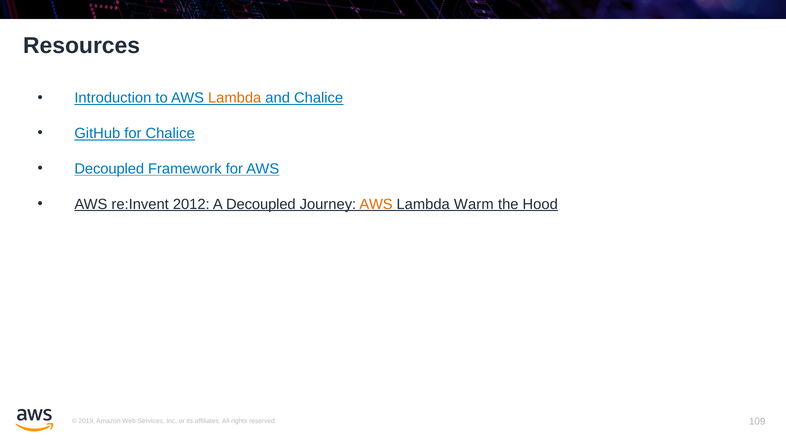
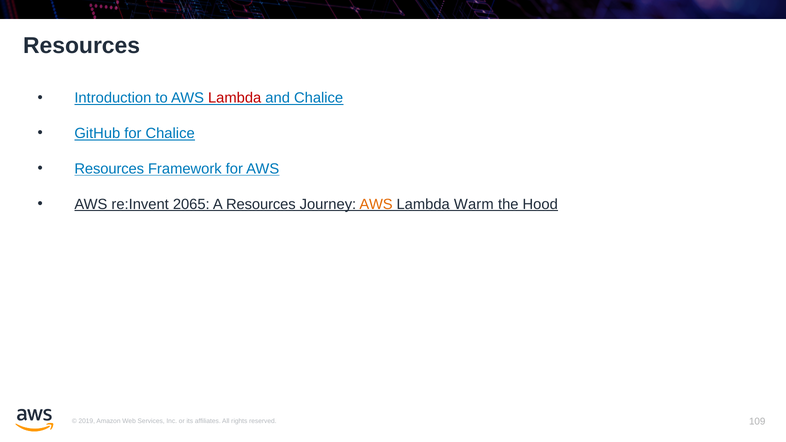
Lambda at (235, 98) colour: orange -> red
Decoupled at (109, 169): Decoupled -> Resources
2012: 2012 -> 2065
A Decoupled: Decoupled -> Resources
